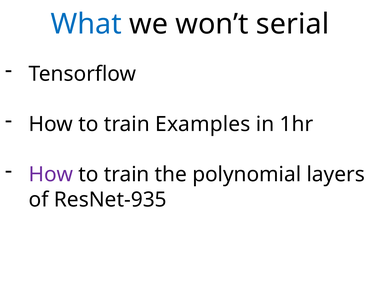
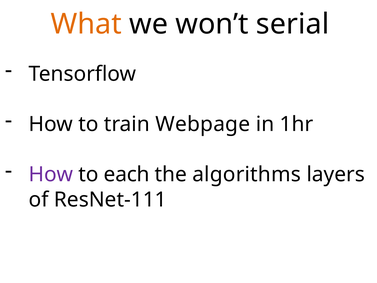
What colour: blue -> orange
Examples: Examples -> Webpage
train at (127, 174): train -> each
polynomial: polynomial -> algorithms
ResNet-935: ResNet-935 -> ResNet-111
